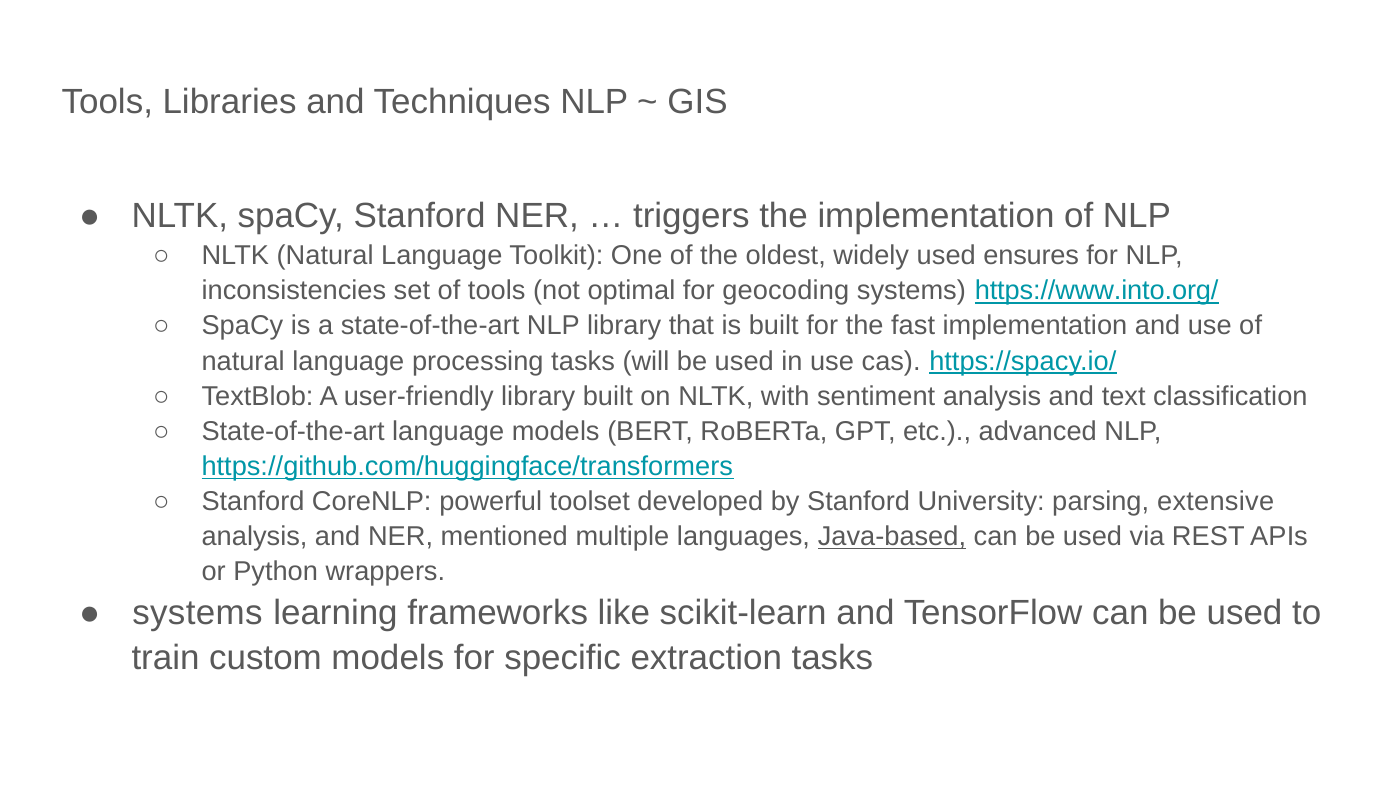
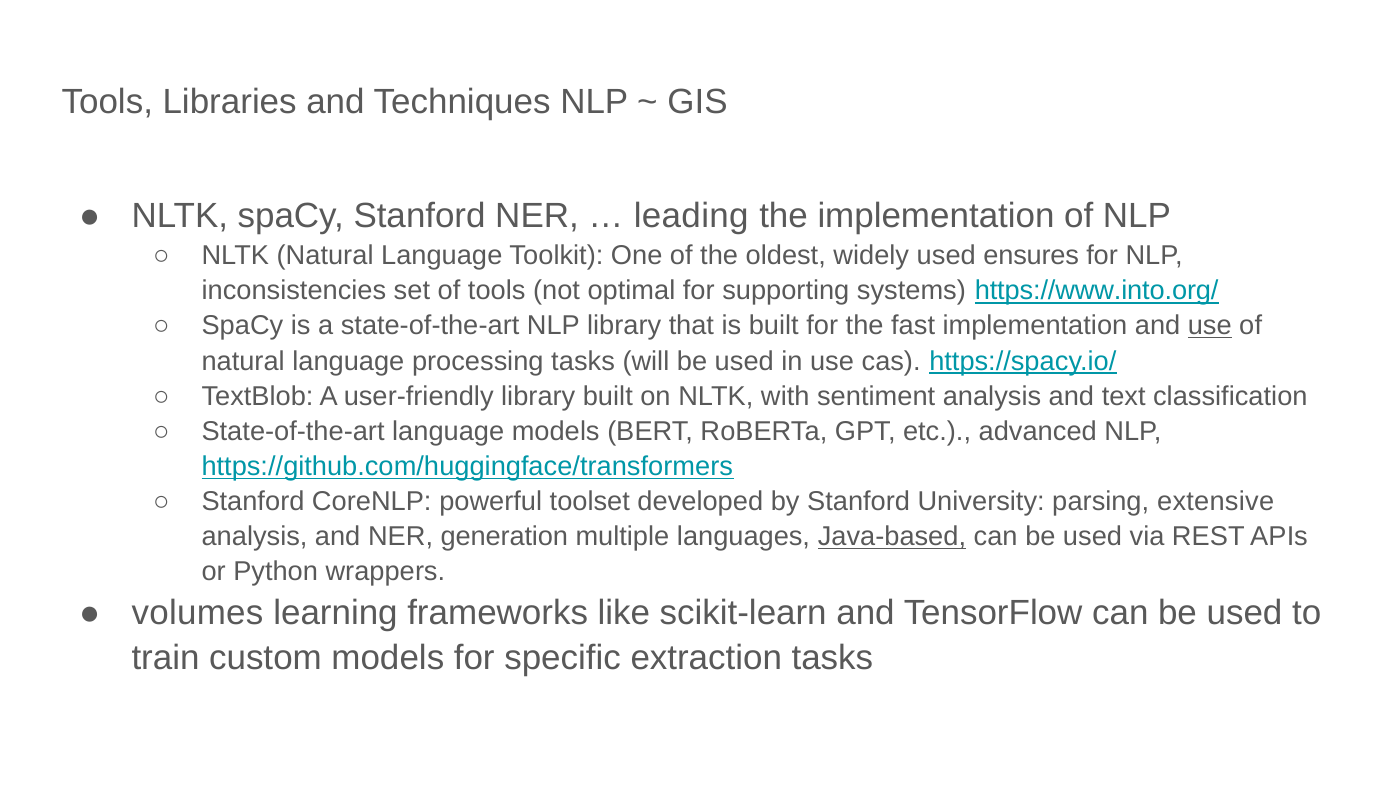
triggers: triggers -> leading
geocoding: geocoding -> supporting
use at (1210, 326) underline: none -> present
mentioned: mentioned -> generation
systems at (197, 613): systems -> volumes
